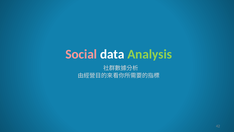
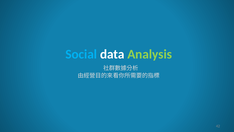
Social colour: pink -> light blue
